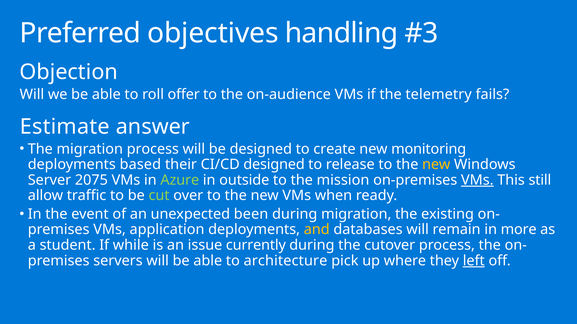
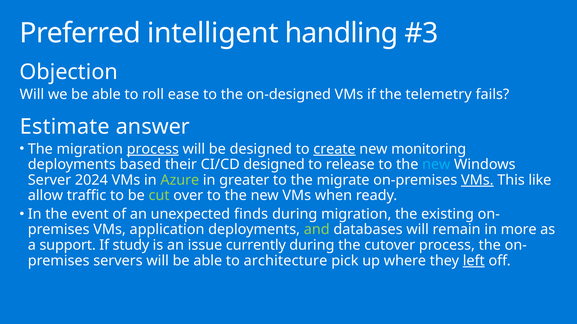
objectives: objectives -> intelligent
offer: offer -> ease
on-audience: on-audience -> on-designed
process at (153, 149) underline: none -> present
create underline: none -> present
new at (436, 165) colour: yellow -> light blue
2075: 2075 -> 2024
outside: outside -> greater
mission: mission -> migrate
still: still -> like
been: been -> finds
and colour: yellow -> light green
student: student -> support
while: while -> study
